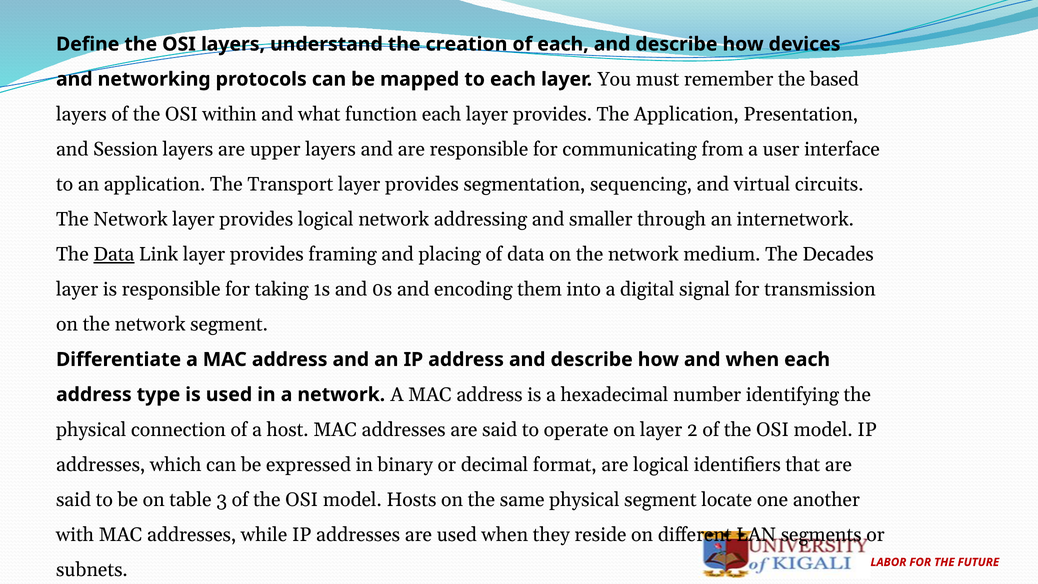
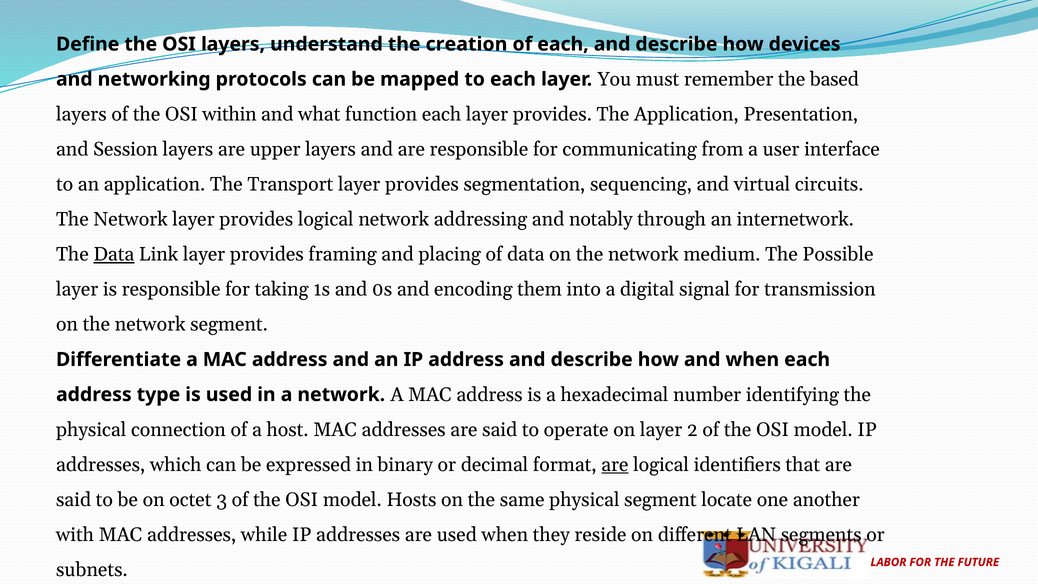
smaller: smaller -> notably
Decades: Decades -> Possible
are at (615, 465) underline: none -> present
table: table -> octet
